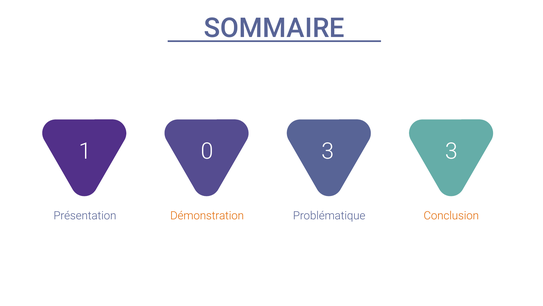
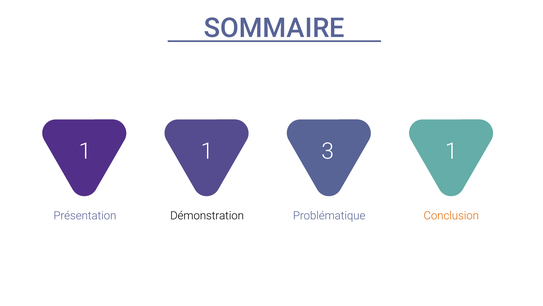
1 0: 0 -> 1
3 3: 3 -> 1
Démonstration colour: orange -> black
